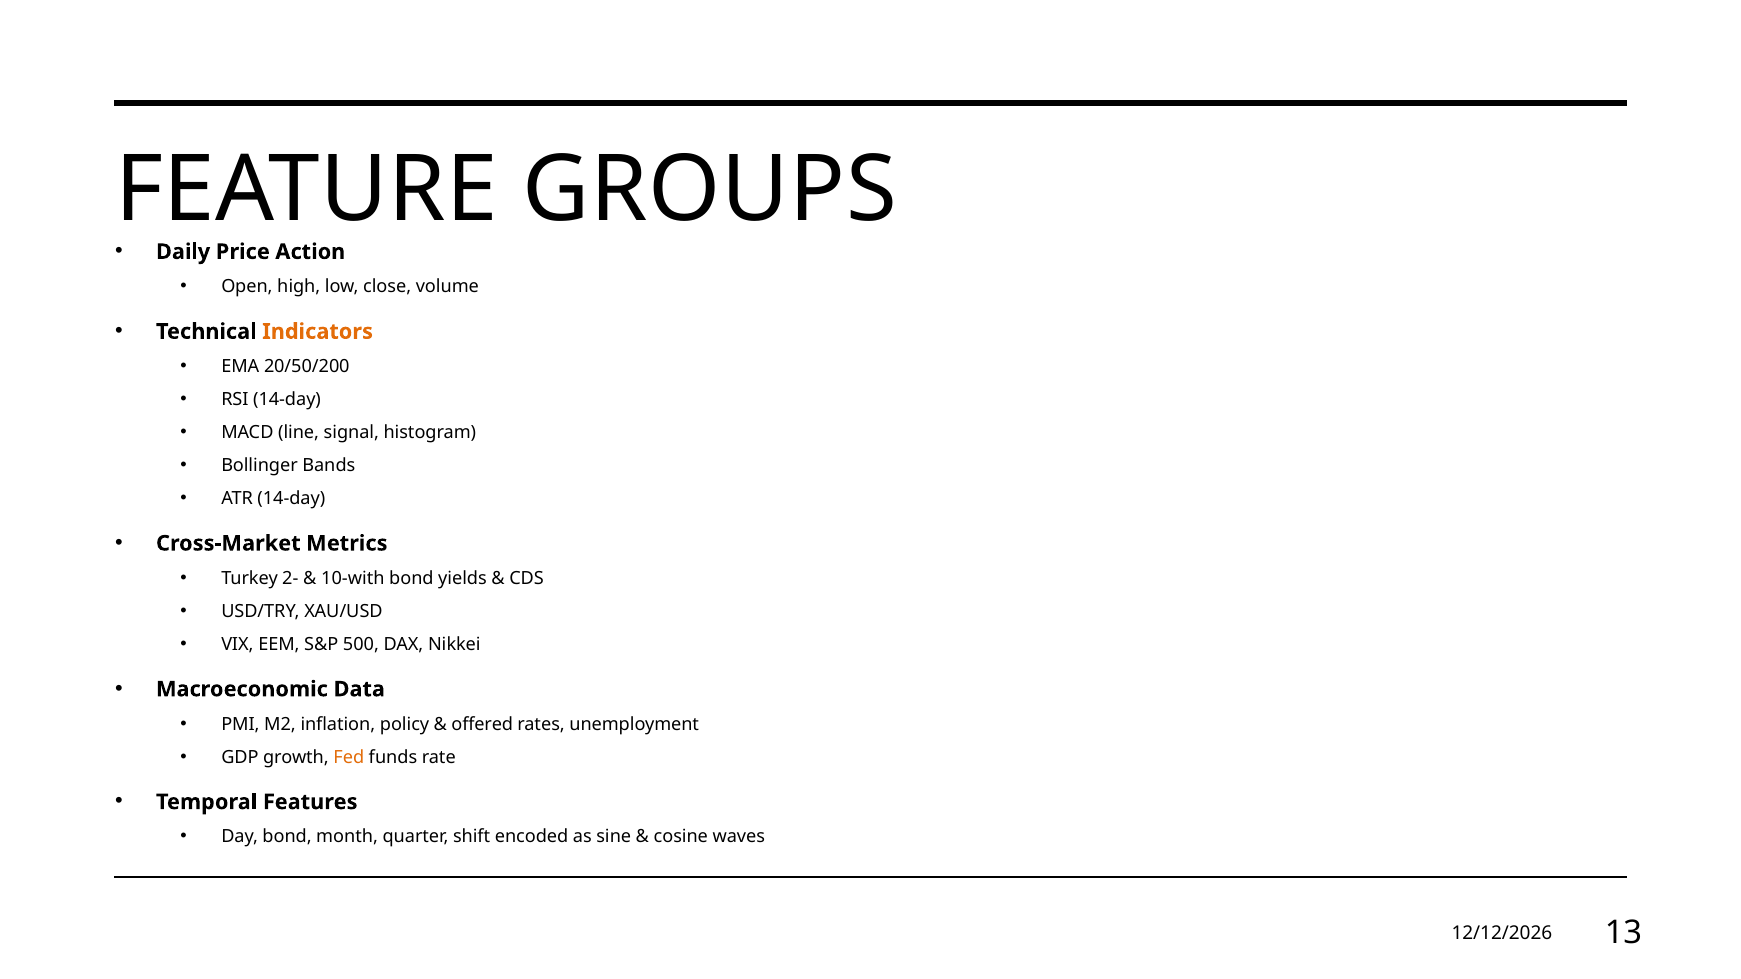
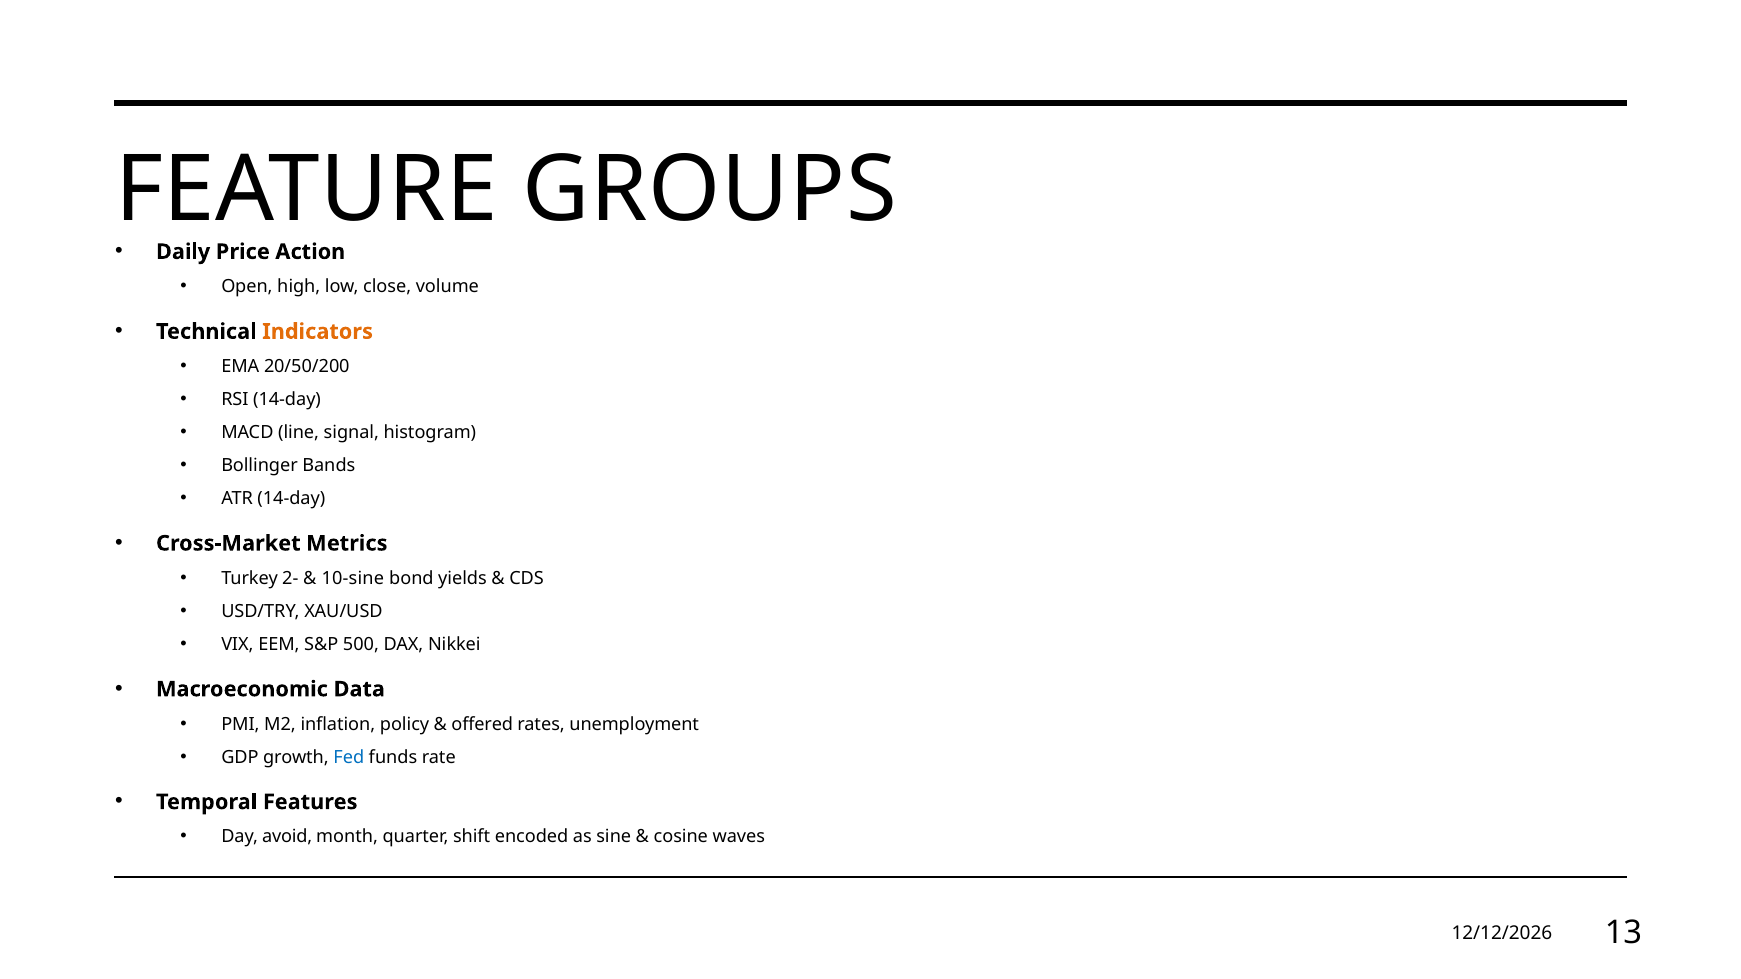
10-with: 10-with -> 10-sine
Fed colour: orange -> blue
Day bond: bond -> avoid
